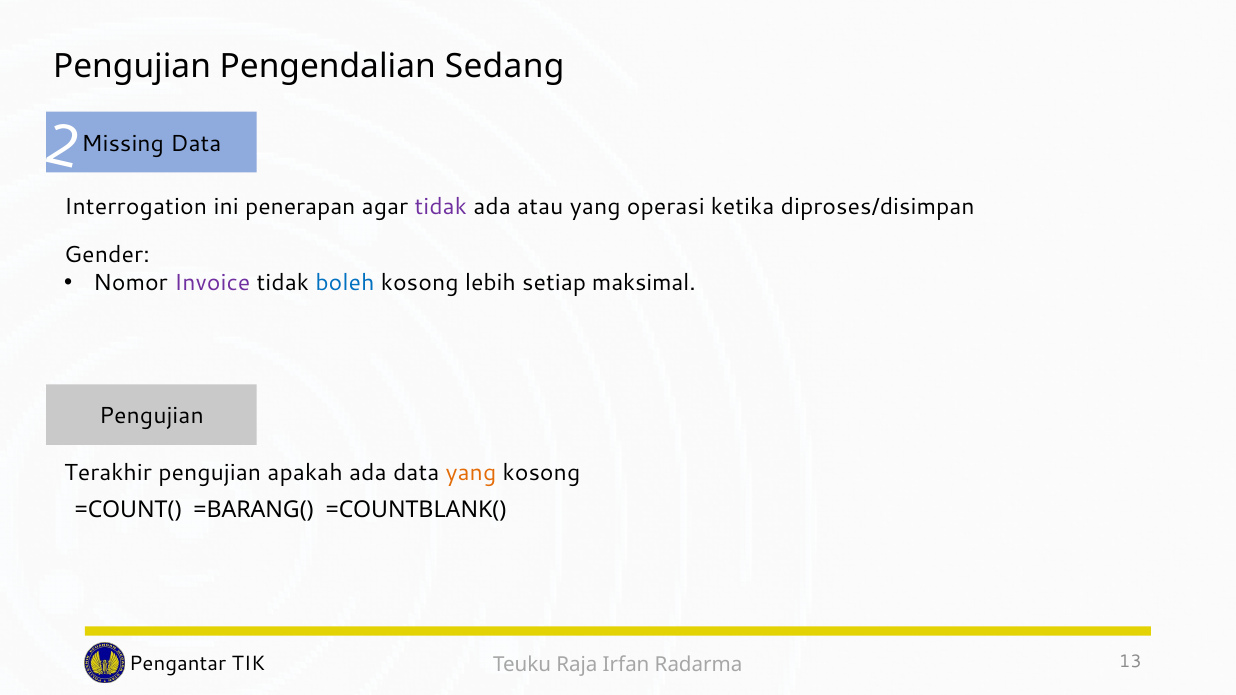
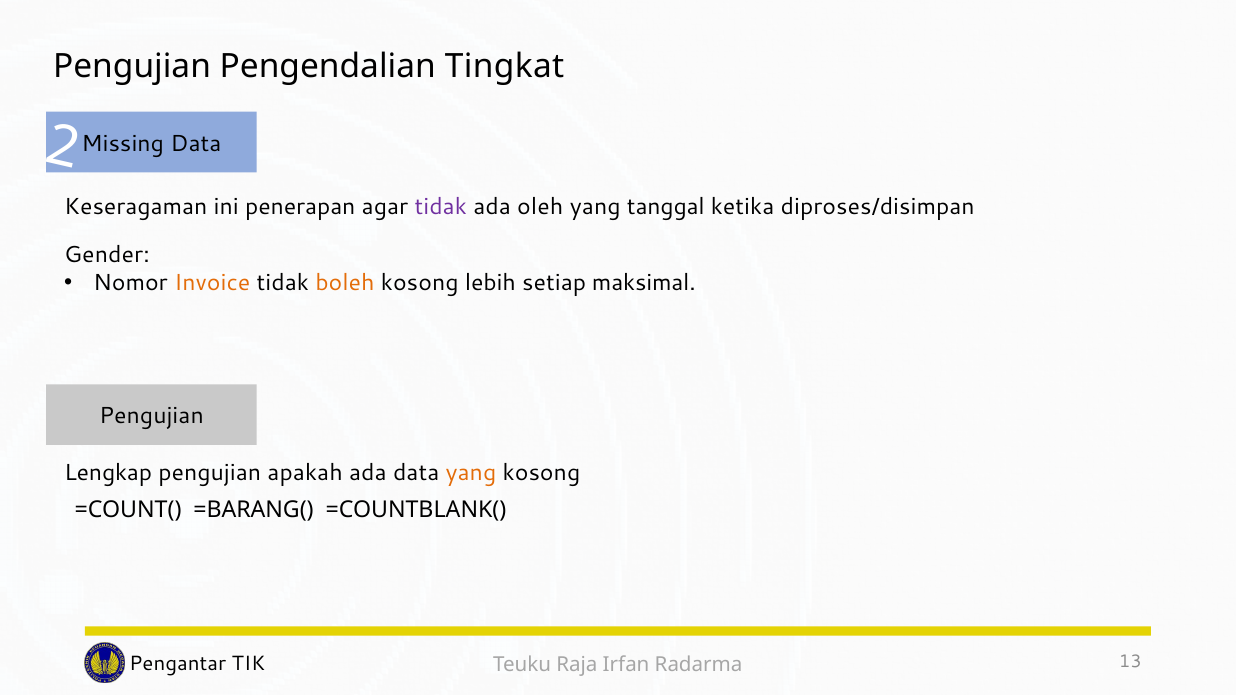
Sedang: Sedang -> Tingkat
Interrogation: Interrogation -> Keseragaman
atau: atau -> oleh
operasi: operasi -> tanggal
Invoice colour: purple -> orange
boleh colour: blue -> orange
Terakhir: Terakhir -> Lengkap
